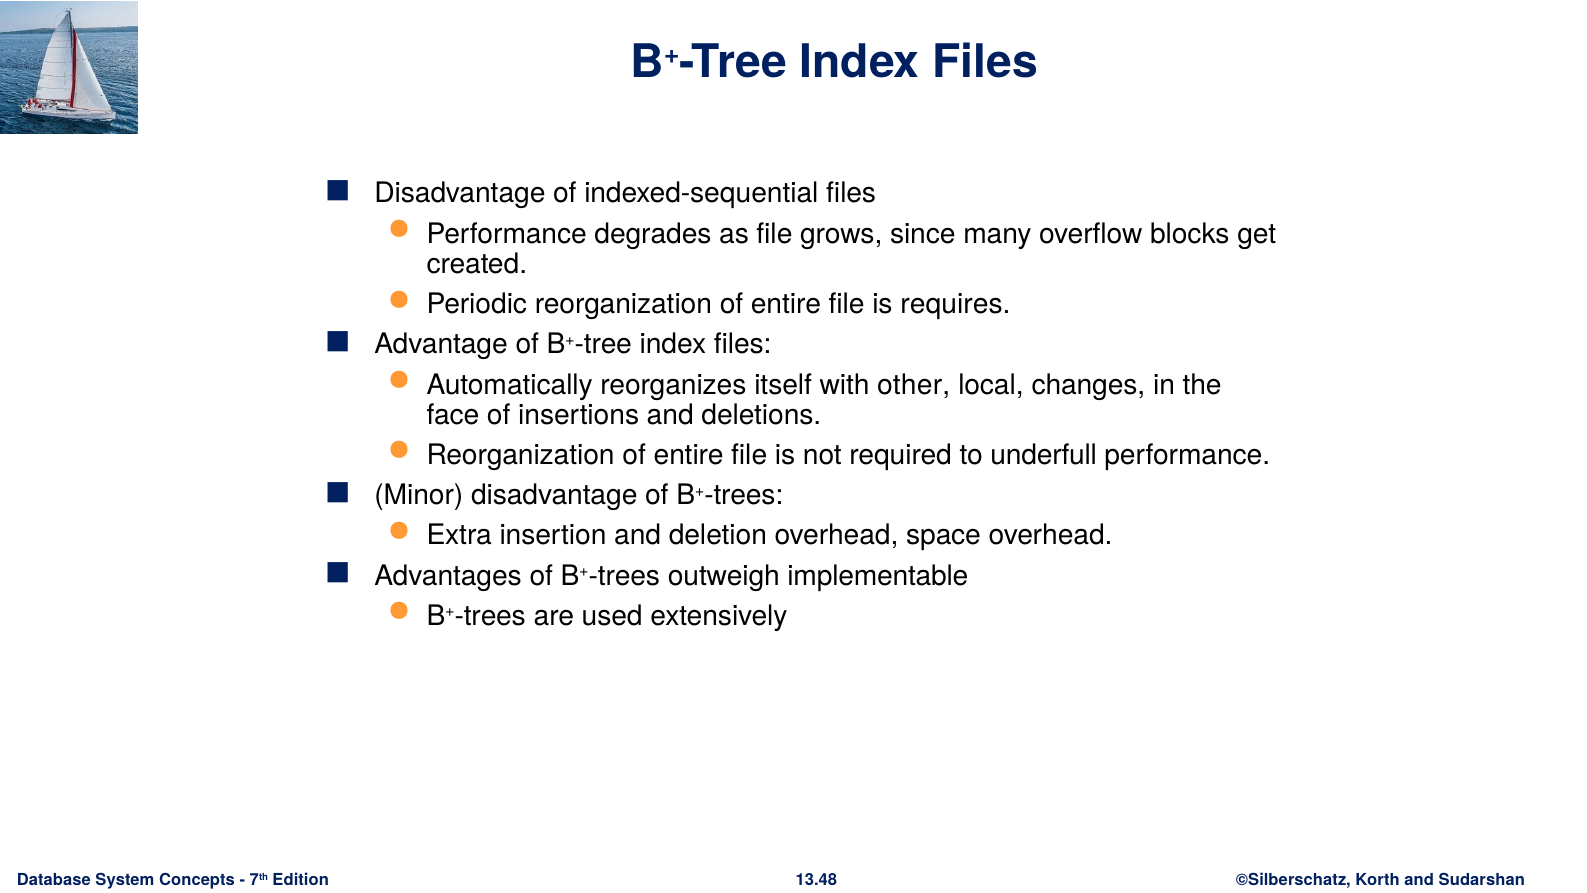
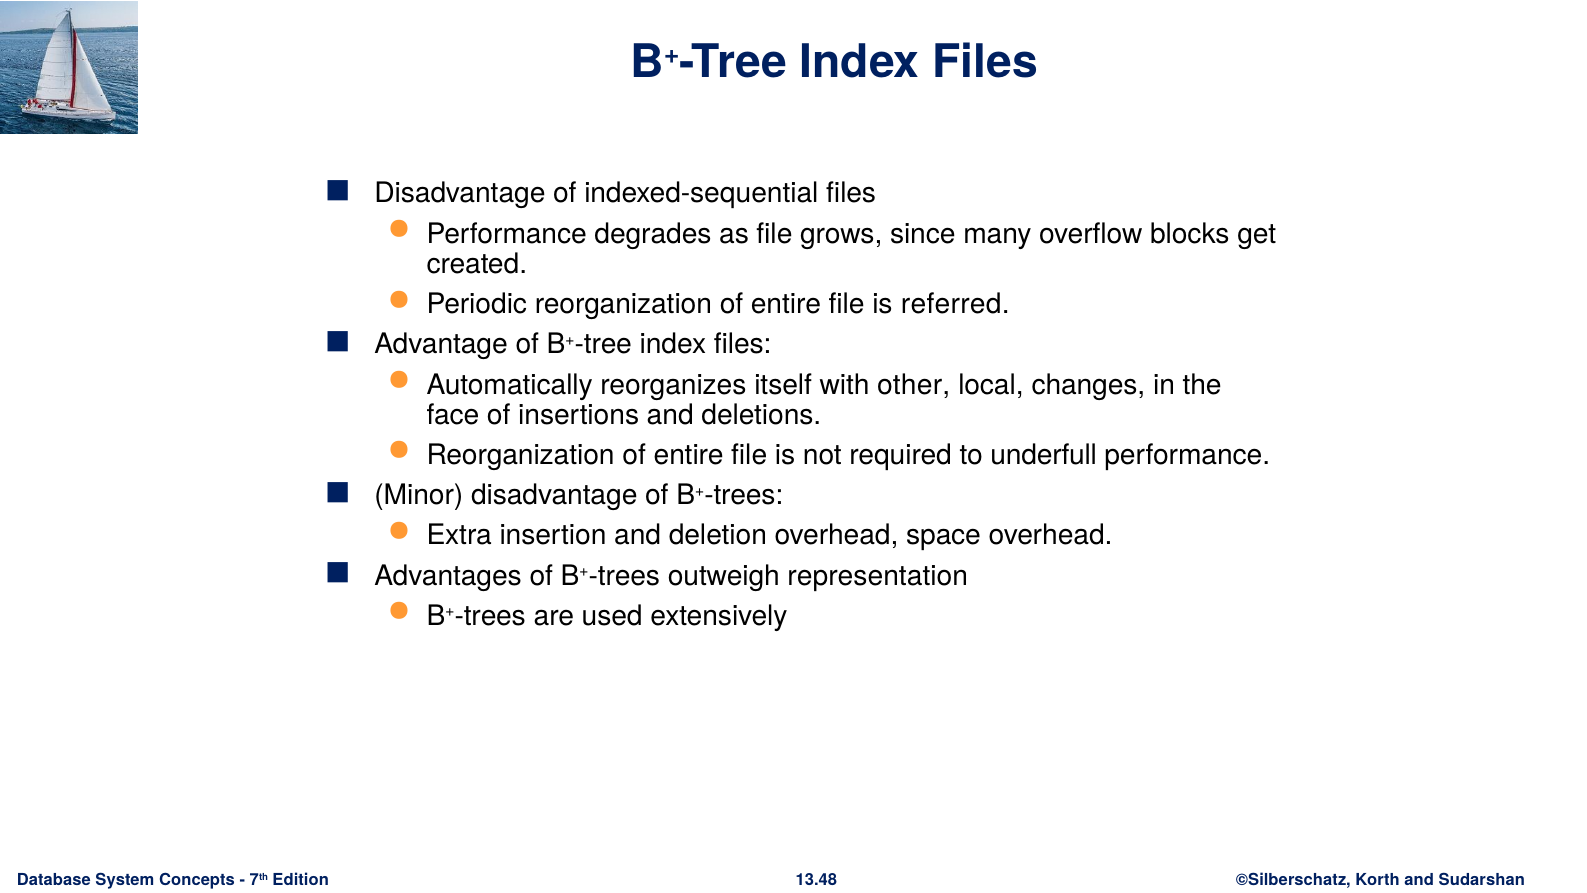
requires: requires -> referred
implementable: implementable -> representation
